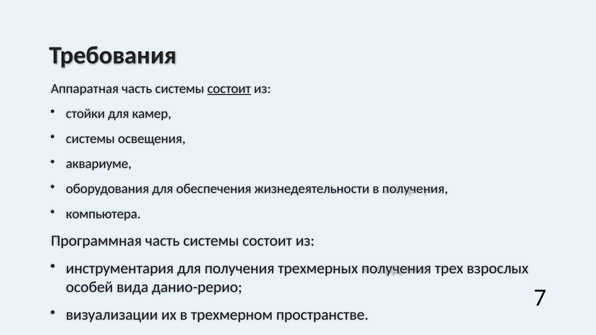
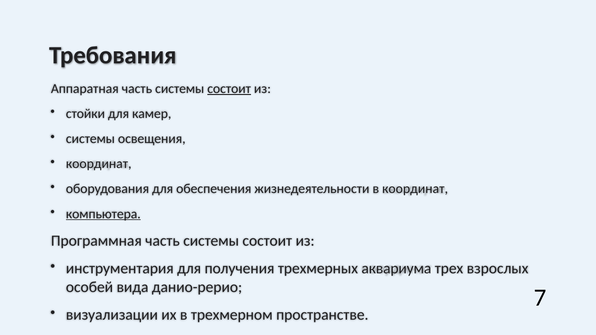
аквариуме at (99, 164): аквариуме -> координат
в получения: получения -> координат
компьютера underline: none -> present
трехмерных получения: получения -> аквариума
